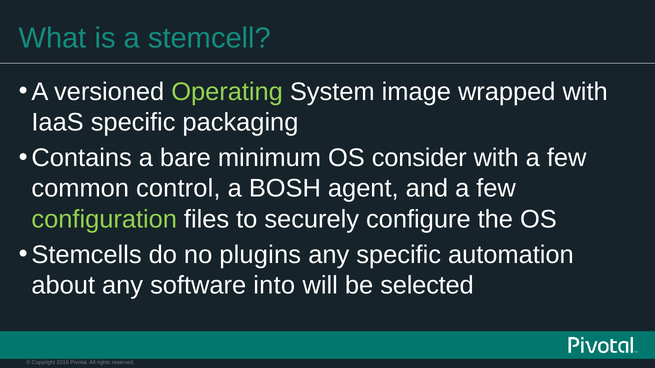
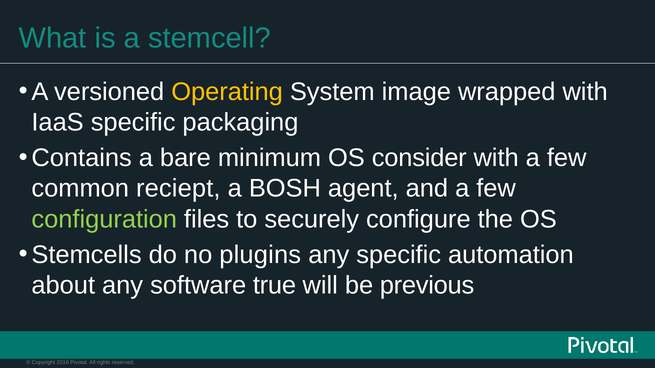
Operating colour: light green -> yellow
control: control -> reciept
into: into -> true
selected: selected -> previous
